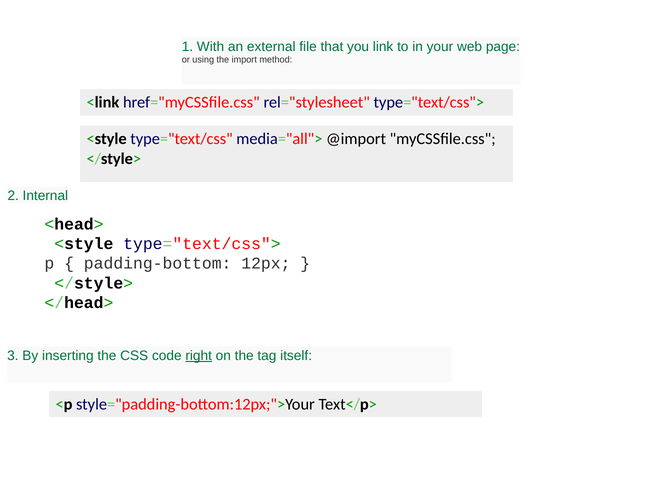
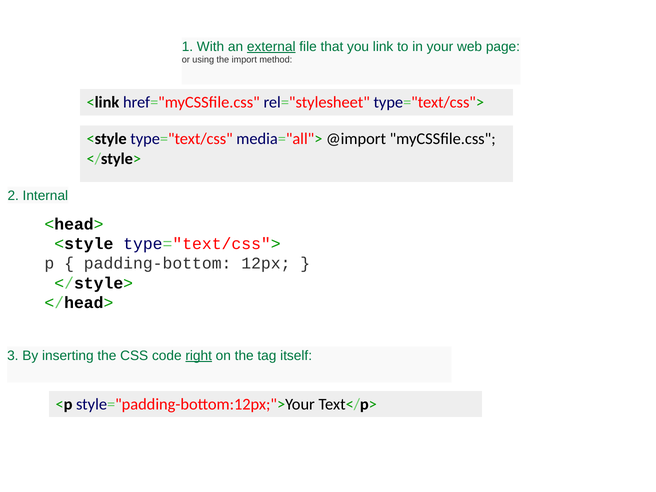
external underline: none -> present
